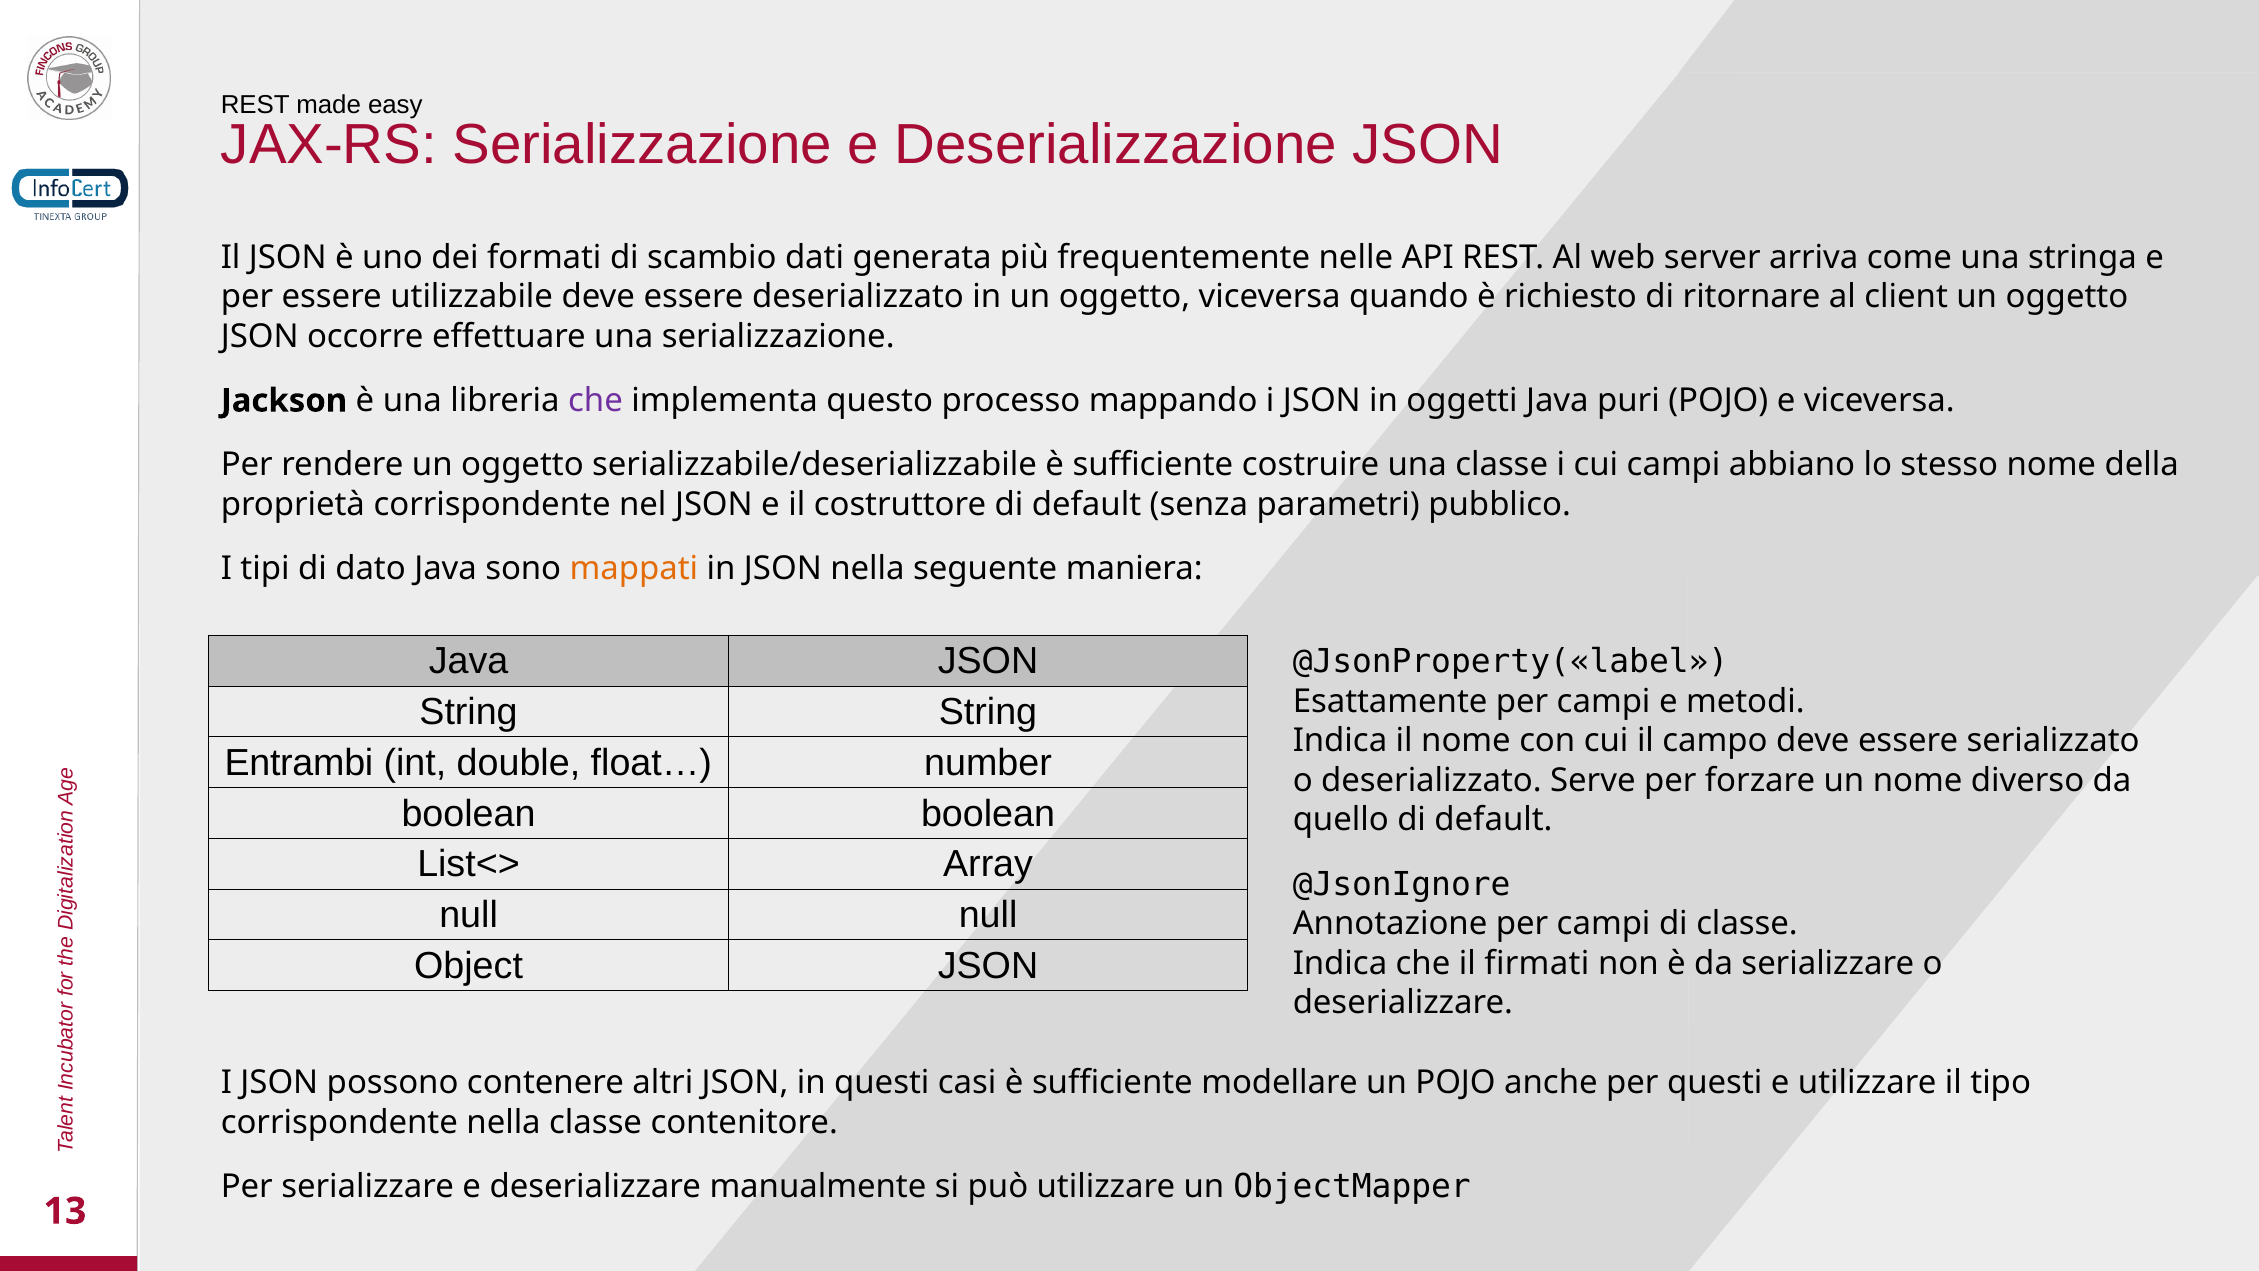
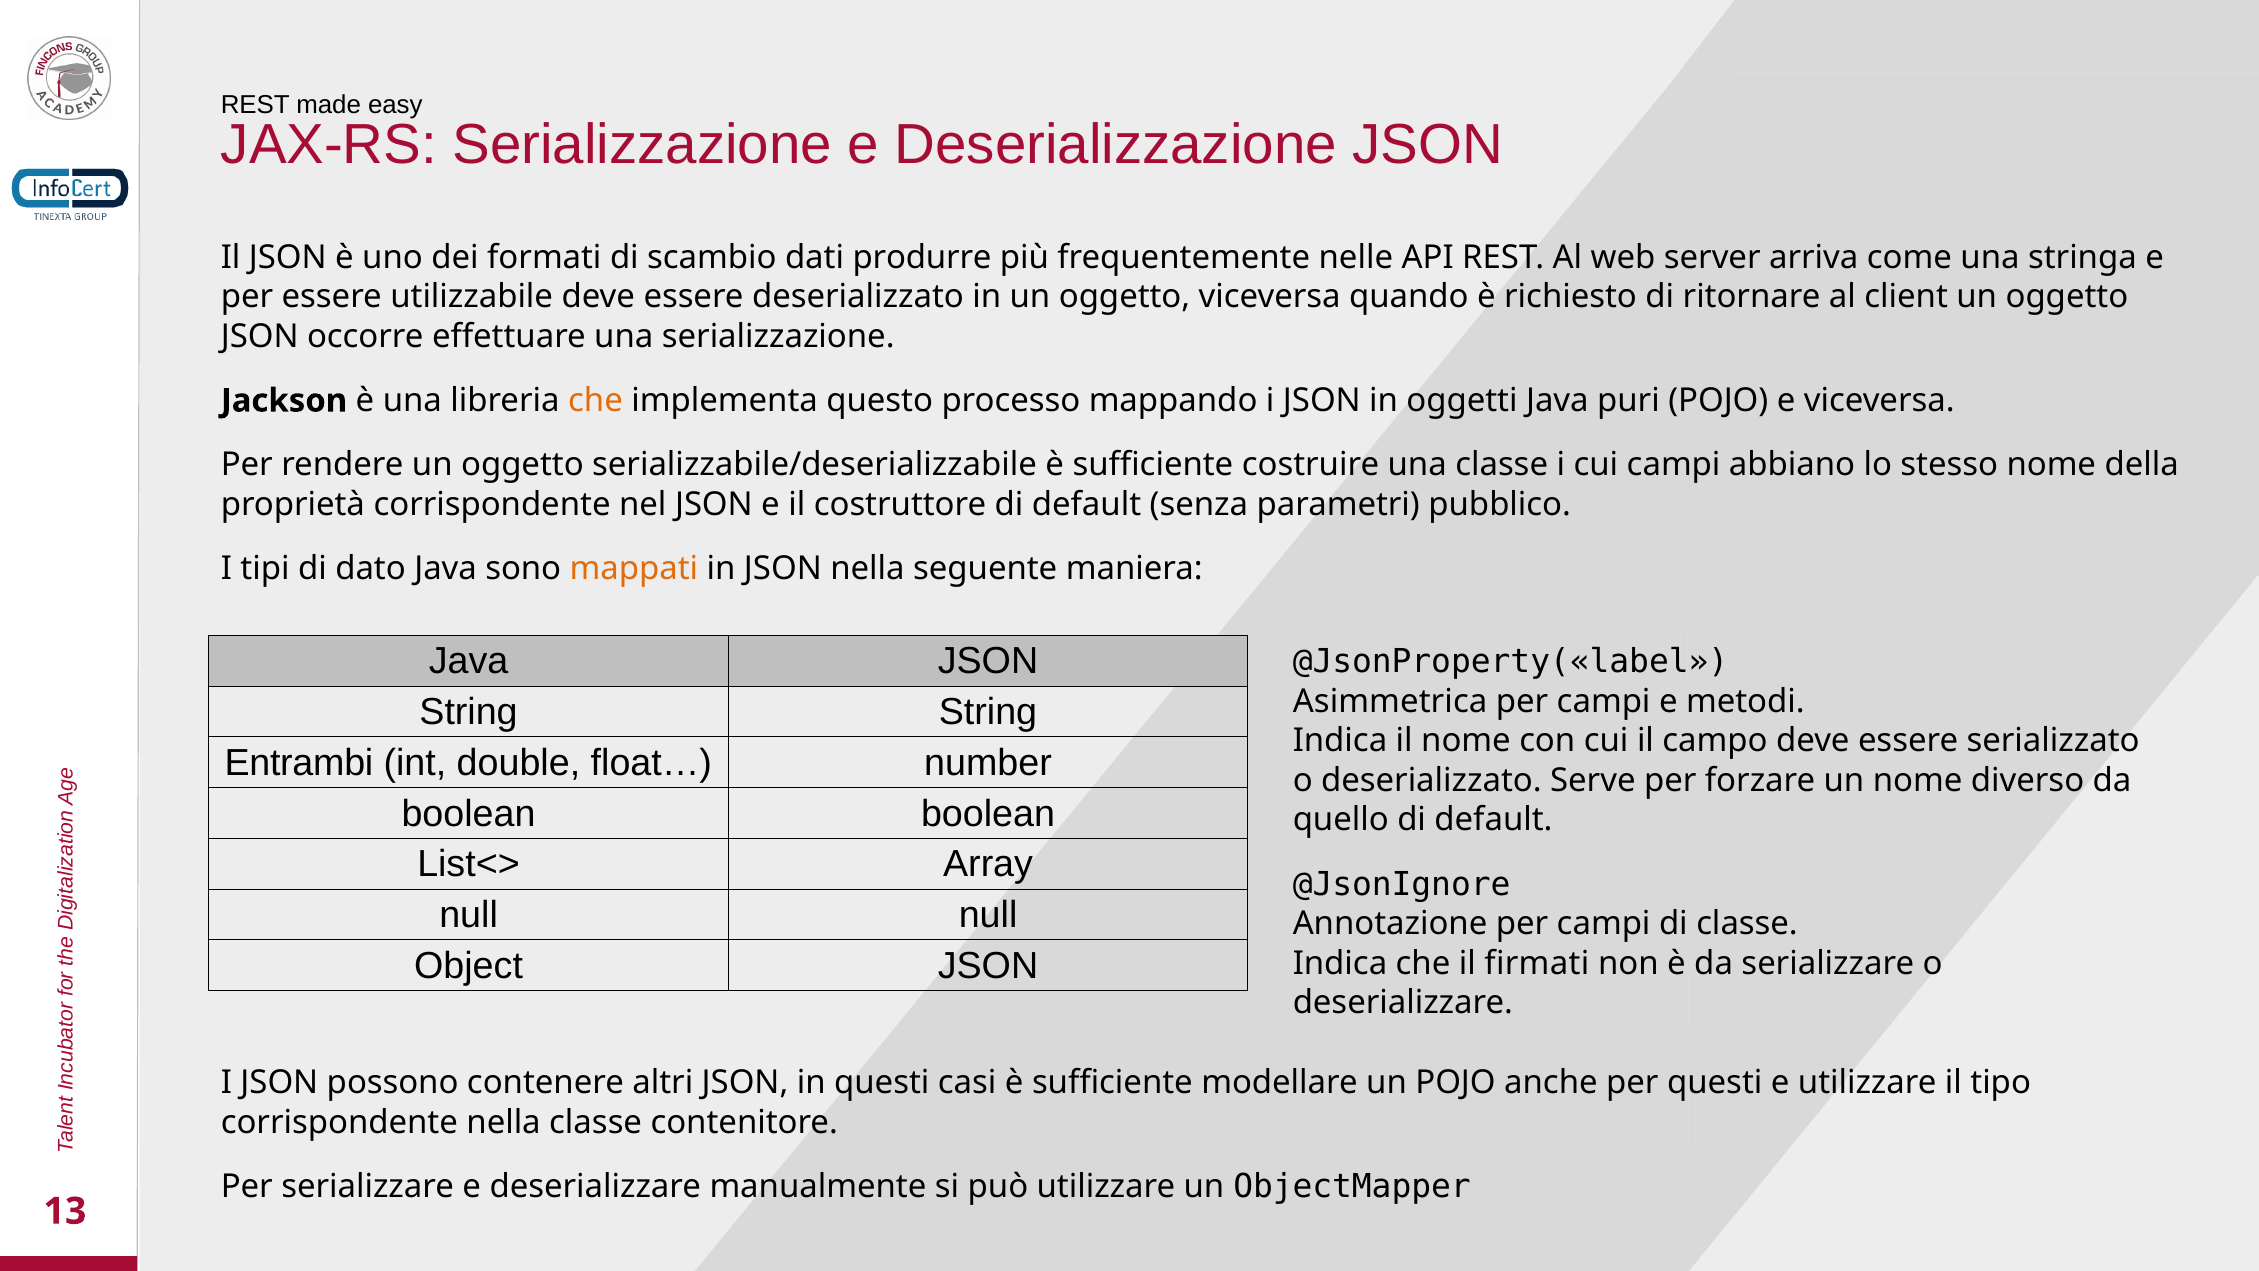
generata: generata -> produrre
che at (595, 401) colour: purple -> orange
Esattamente: Esattamente -> Asimmetrica
